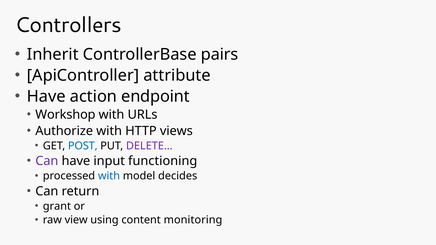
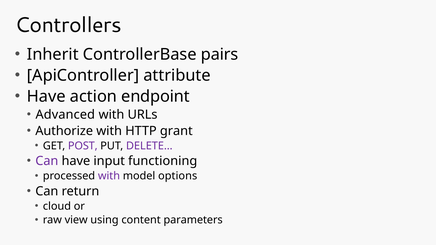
Workshop: Workshop -> Advanced
views: views -> grant
POST colour: blue -> purple
with at (109, 176) colour: blue -> purple
decides: decides -> options
grant: grant -> cloud
monitoring: monitoring -> parameters
